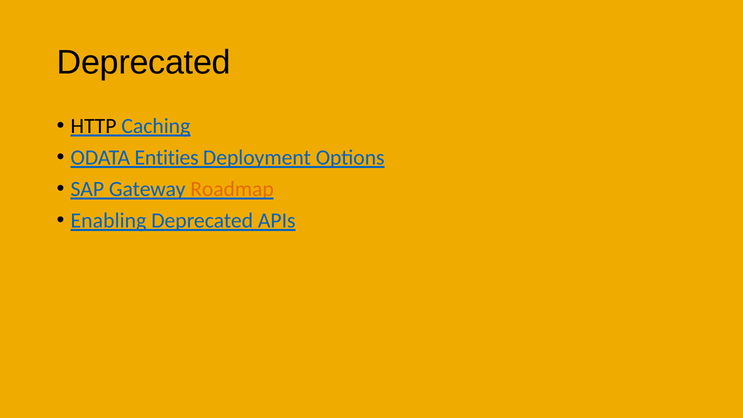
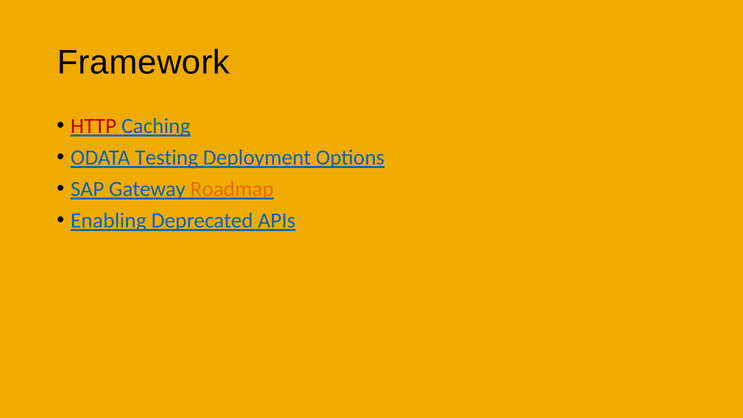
Deprecated at (144, 62): Deprecated -> Framework
HTTP colour: black -> red
Entities: Entities -> Testing
